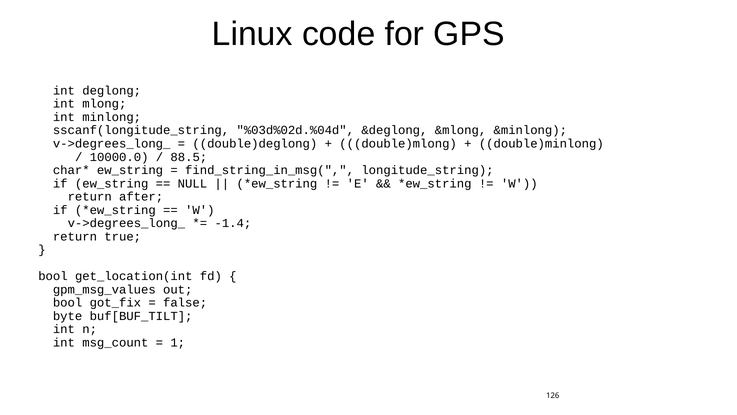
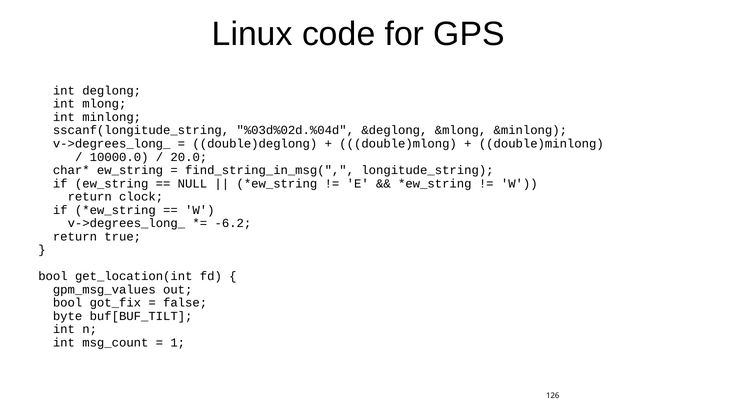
88.5: 88.5 -> 20.0
after: after -> clock
-1.4: -1.4 -> -6.2
